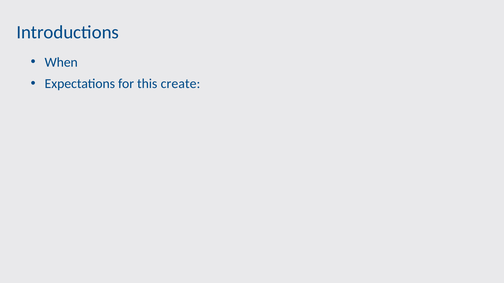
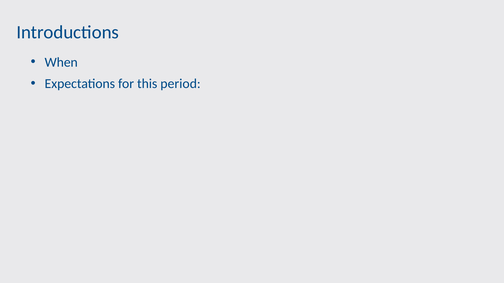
create: create -> period
